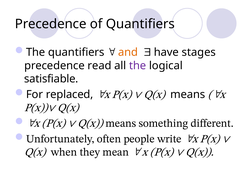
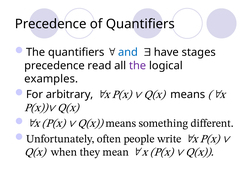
and colour: orange -> blue
satisfiable: satisfiable -> examples
replaced: replaced -> arbitrary
